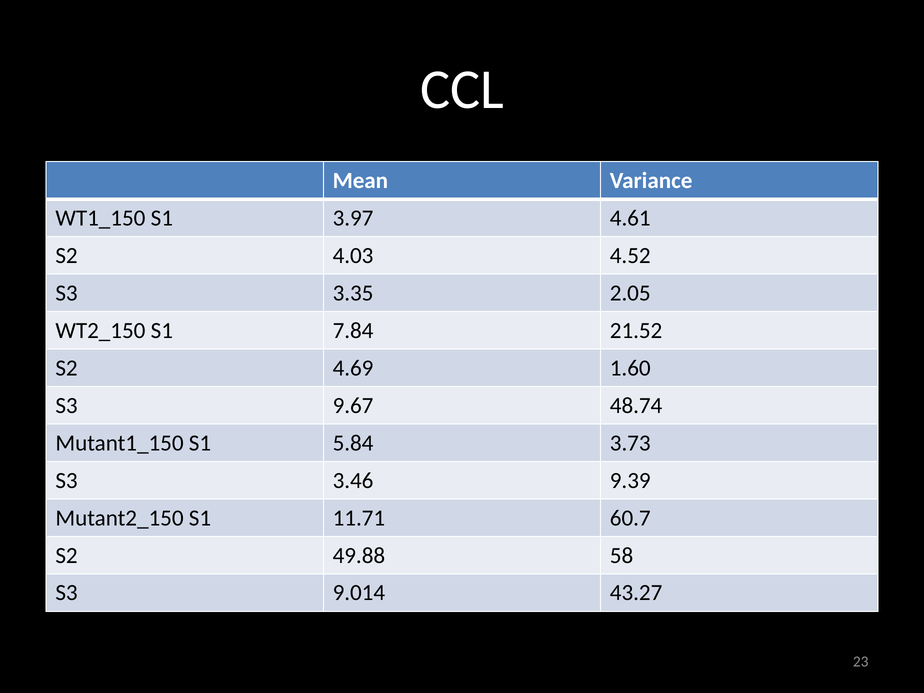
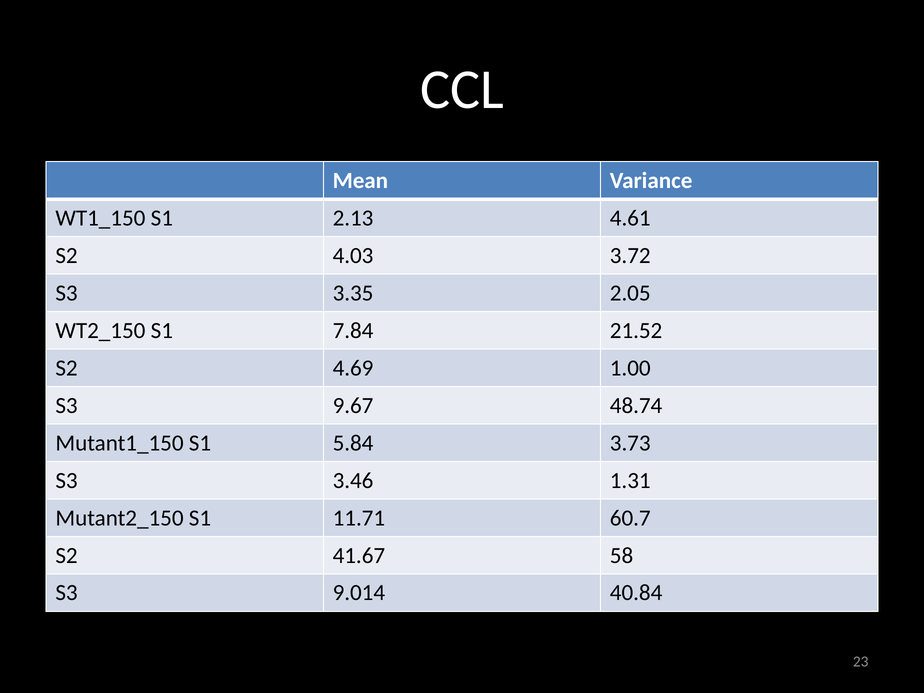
3.97: 3.97 -> 2.13
4.52: 4.52 -> 3.72
1.60: 1.60 -> 1.00
9.39: 9.39 -> 1.31
49.88: 49.88 -> 41.67
43.27: 43.27 -> 40.84
